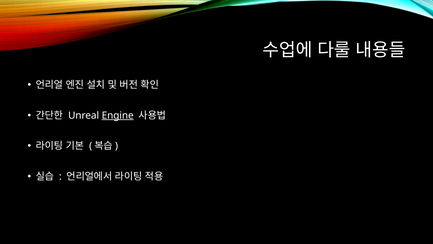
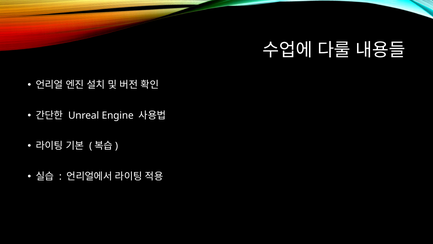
Engine underline: present -> none
